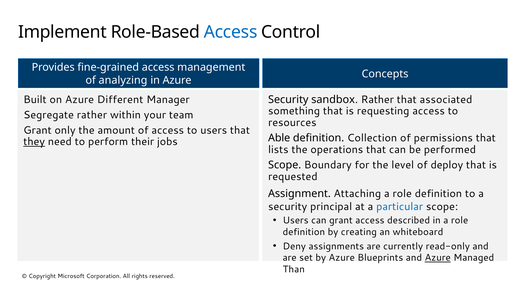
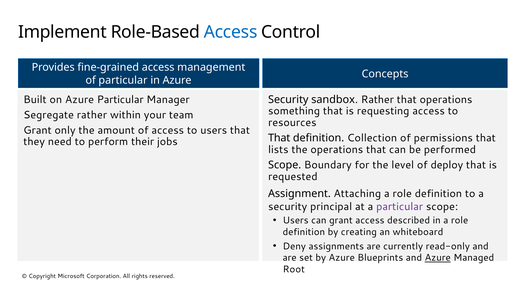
of analyzing: analyzing -> particular
Azure Different: Different -> Particular
that associated: associated -> operations
Able at (279, 138): Able -> That
they underline: present -> none
particular at (400, 207) colour: blue -> purple
Than: Than -> Root
